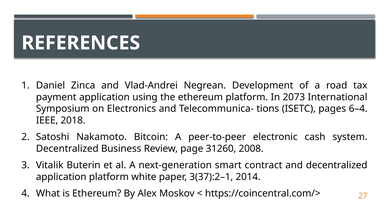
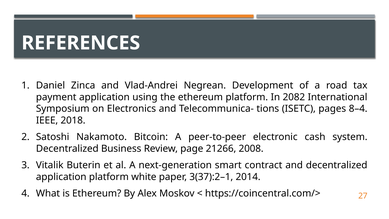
2073: 2073 -> 2082
6–4: 6–4 -> 8–4
31260: 31260 -> 21266
